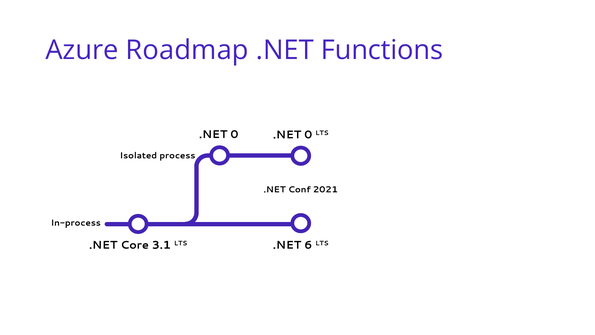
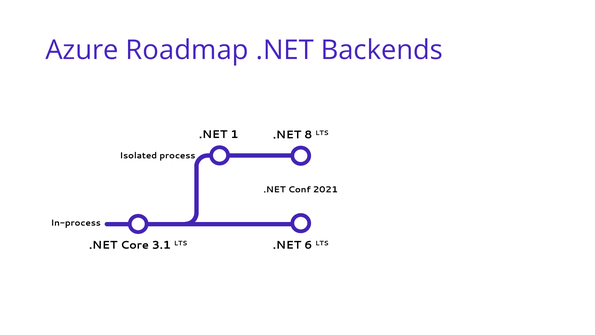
Functions: Functions -> Backends
0 at (234, 134): 0 -> 1
0 at (308, 135): 0 -> 8
